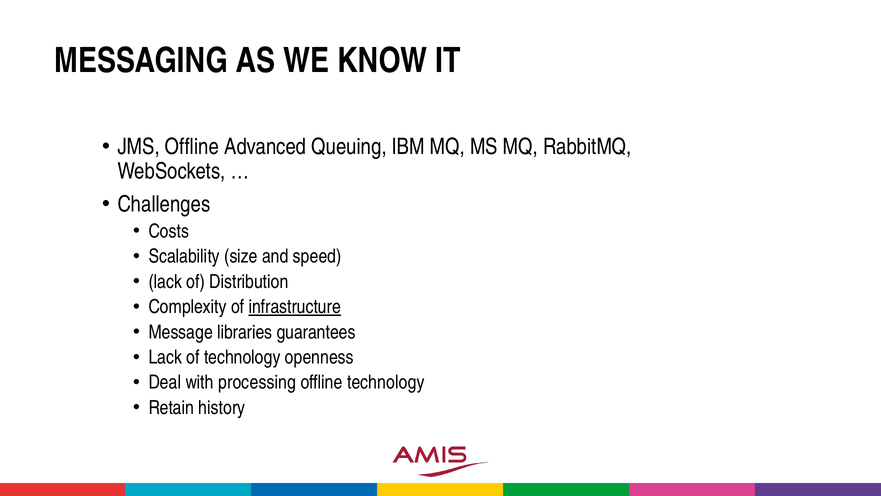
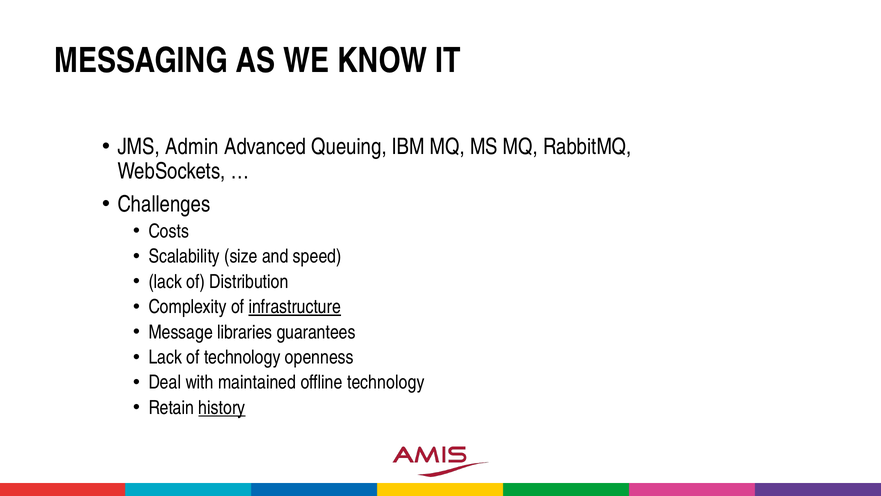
JMS Offline: Offline -> Admin
processing: processing -> maintained
history underline: none -> present
